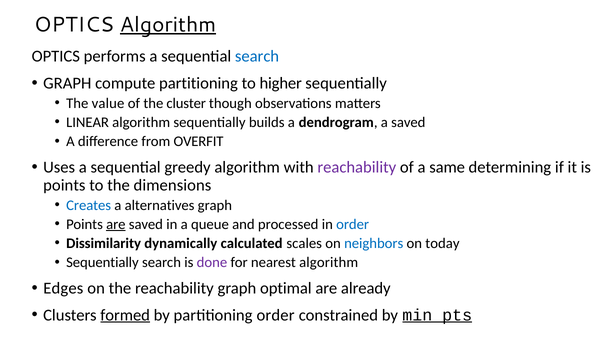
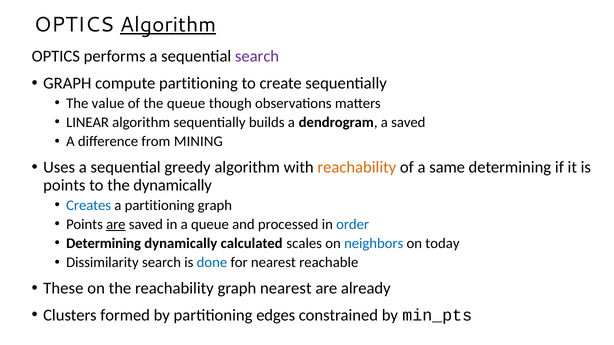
search at (257, 56) colour: blue -> purple
higher: higher -> create
the cluster: cluster -> queue
OVERFIT: OVERFIT -> MINING
reachability at (357, 167) colour: purple -> orange
the dimensions: dimensions -> dynamically
a alternatives: alternatives -> partitioning
Dissimilarity at (104, 244): Dissimilarity -> Determining
Sequentially at (102, 263): Sequentially -> Dissimilarity
done colour: purple -> blue
nearest algorithm: algorithm -> reachable
Edges: Edges -> These
graph optimal: optimal -> nearest
formed underline: present -> none
partitioning order: order -> edges
min_pts underline: present -> none
